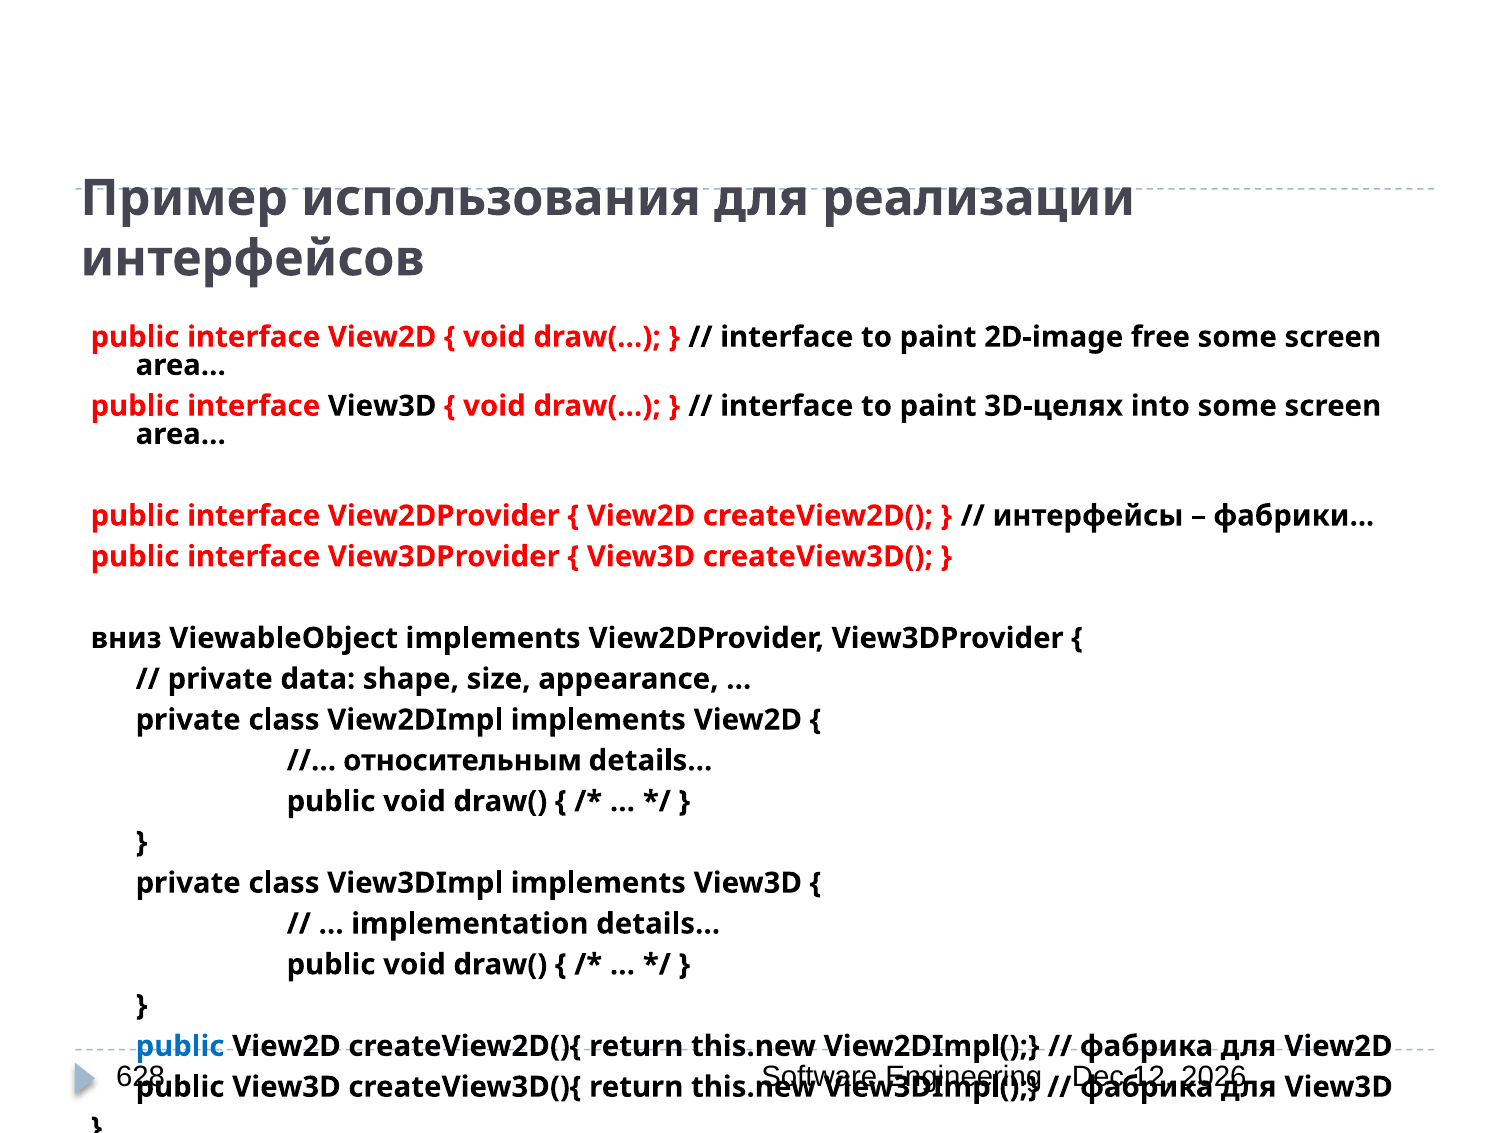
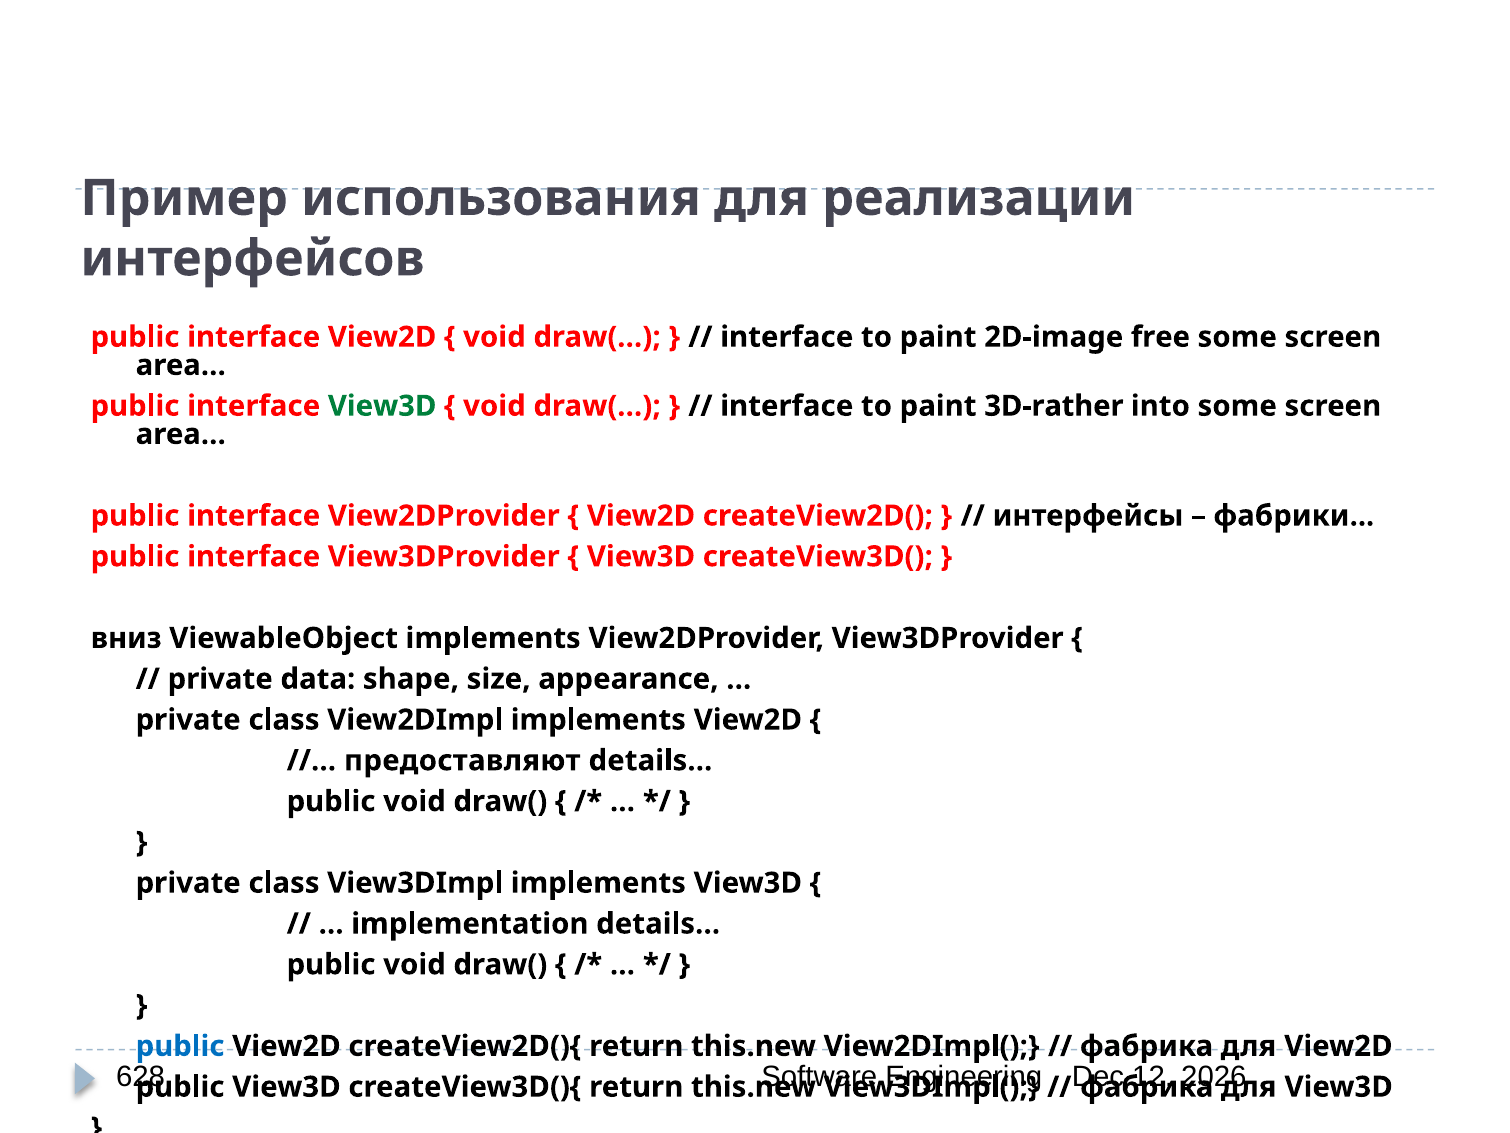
View3D at (382, 406) colour: black -> green
3D-целях: 3D-целях -> 3D-rather
относительным: относительным -> предоставляют
